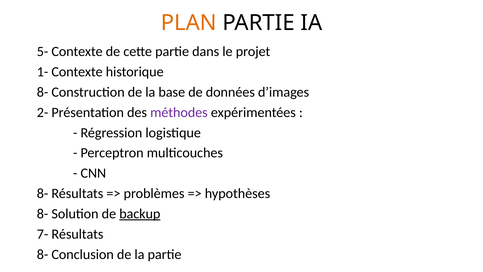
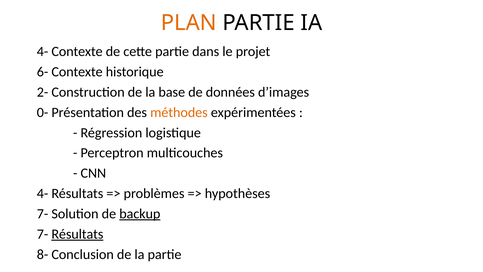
5- at (43, 52): 5- -> 4-
1-: 1- -> 6-
8- at (43, 92): 8- -> 2-
2-: 2- -> 0-
méthodes colour: purple -> orange
8- at (43, 193): 8- -> 4-
8- at (43, 214): 8- -> 7-
Résultats at (77, 234) underline: none -> present
